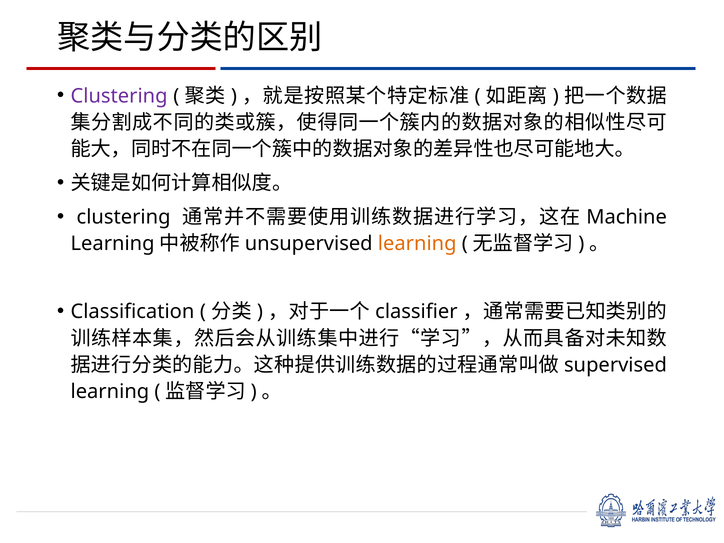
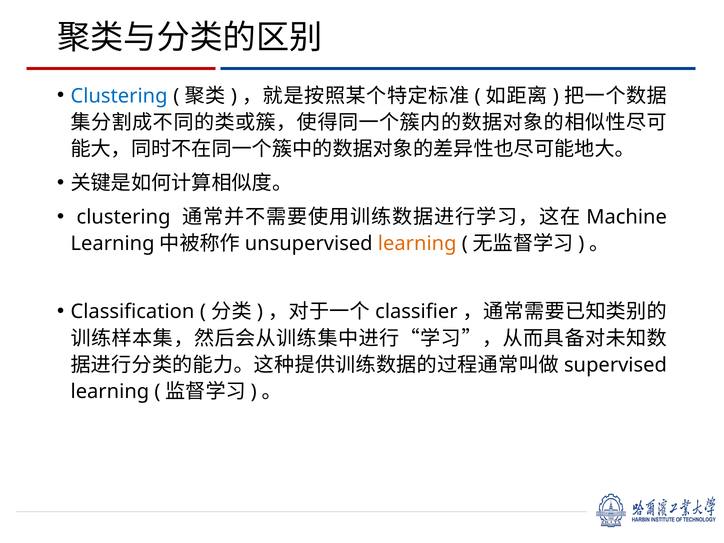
Clustering at (119, 96) colour: purple -> blue
